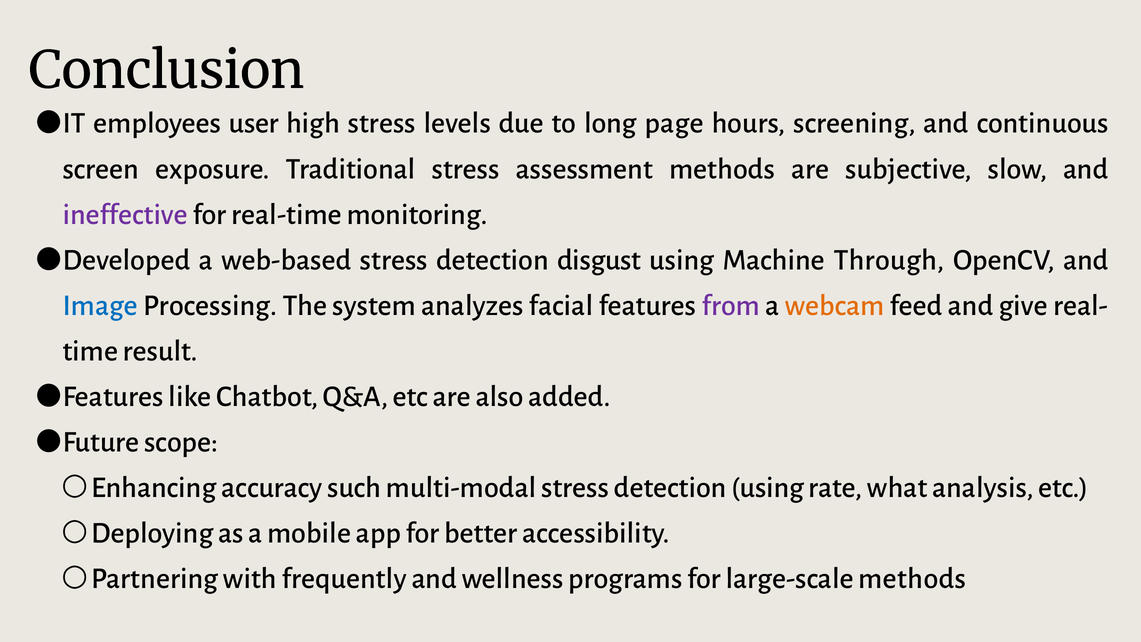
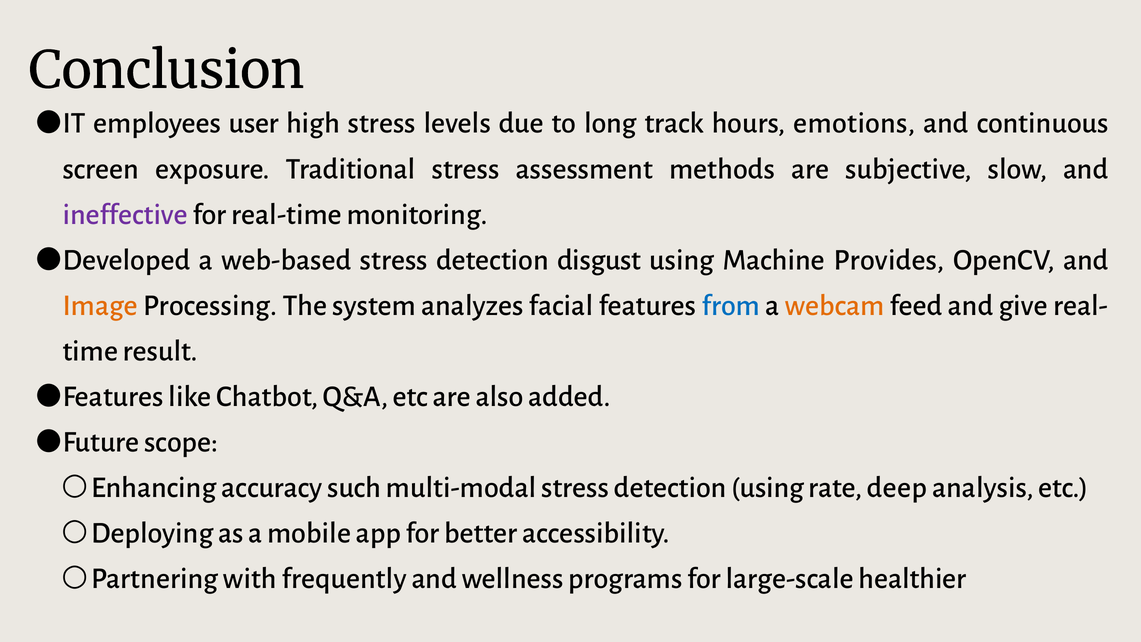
page: page -> track
screening: screening -> emotions
Through: Through -> Provides
Image colour: blue -> orange
from colour: purple -> blue
what: what -> deep
large-scale methods: methods -> healthier
